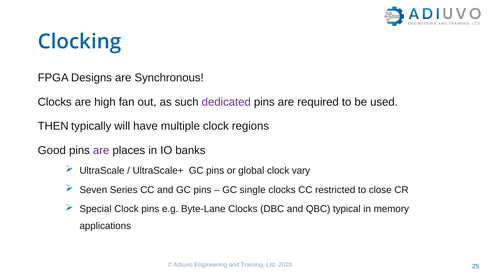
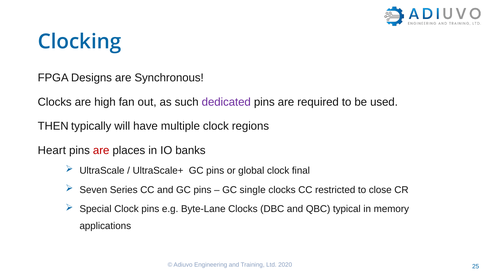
Good: Good -> Heart
are at (101, 150) colour: purple -> red
vary: vary -> final
